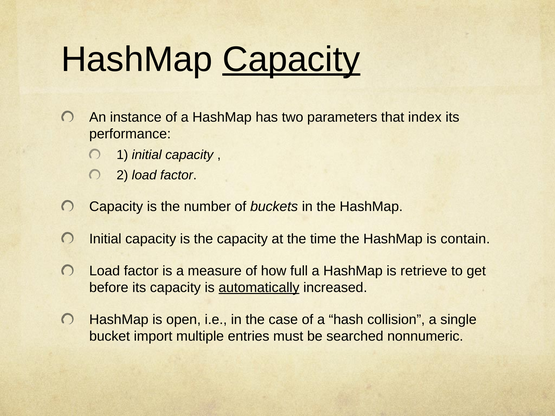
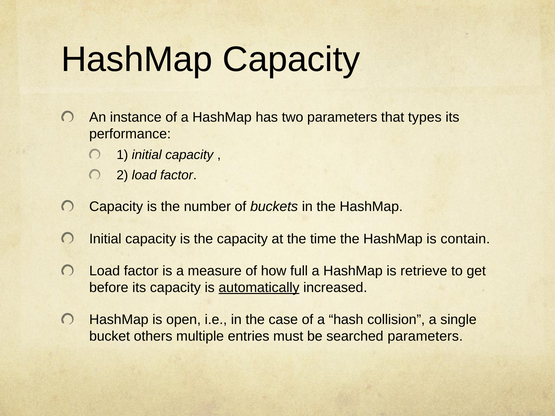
Capacity at (291, 59) underline: present -> none
index: index -> types
import: import -> others
searched nonnumeric: nonnumeric -> parameters
